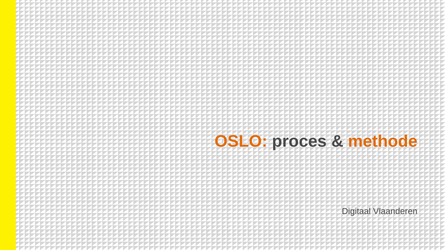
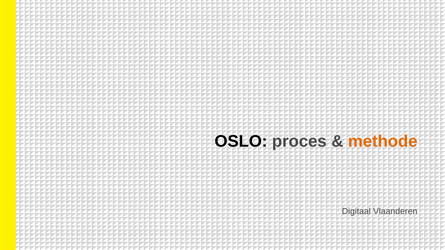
OSLO colour: orange -> black
